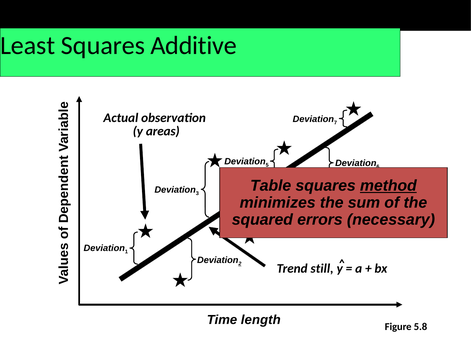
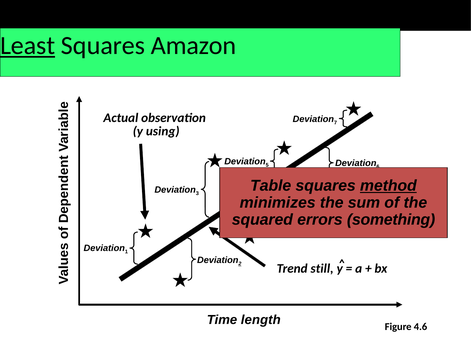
Least underline: none -> present
Additive: Additive -> Amazon
areas: areas -> using
necessary: necessary -> something
5.8: 5.8 -> 4.6
